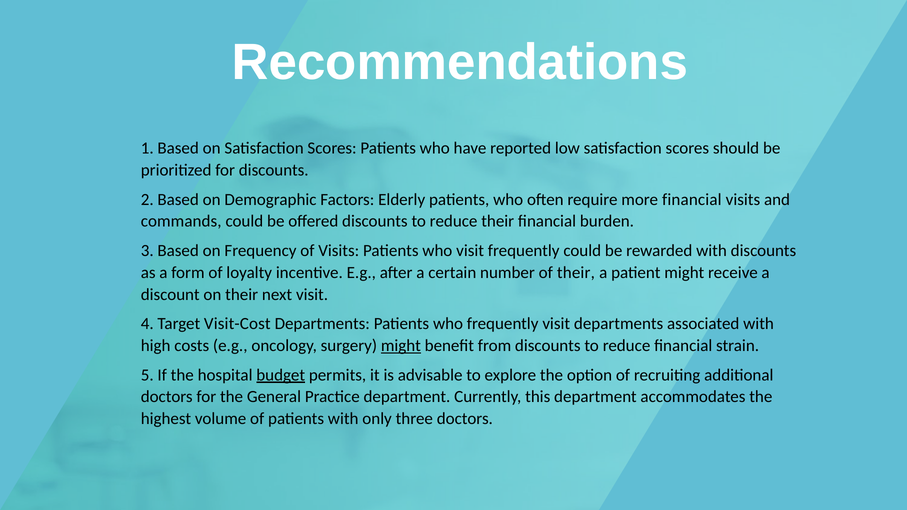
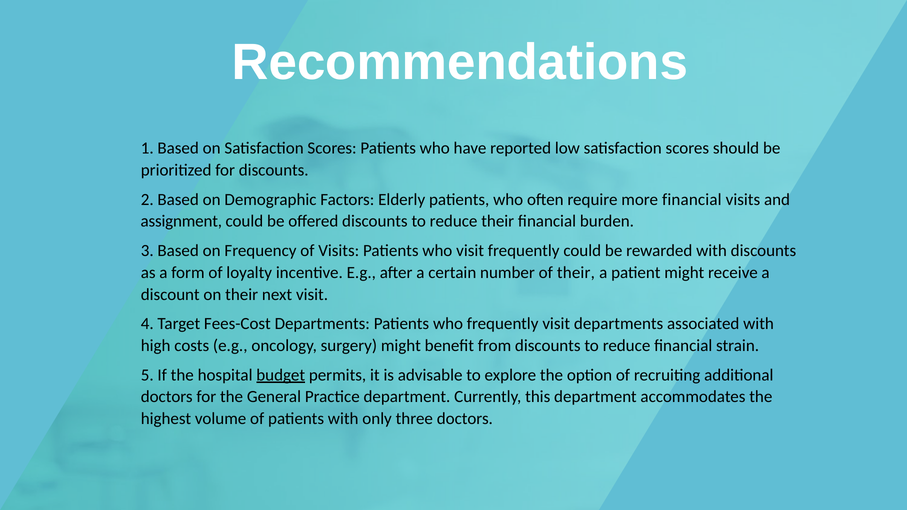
commands: commands -> assignment
Visit-Cost: Visit-Cost -> Fees-Cost
might at (401, 346) underline: present -> none
